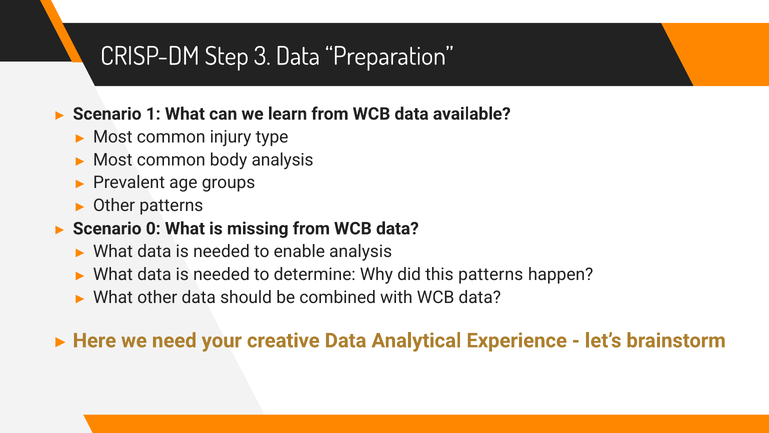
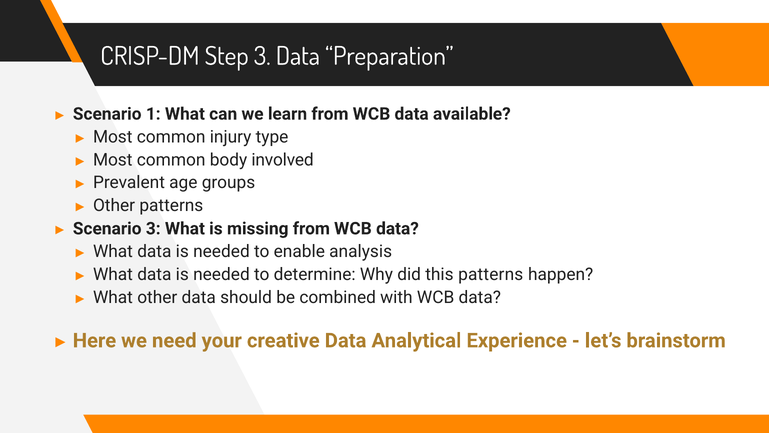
body analysis: analysis -> involved
Scenario 0: 0 -> 3
